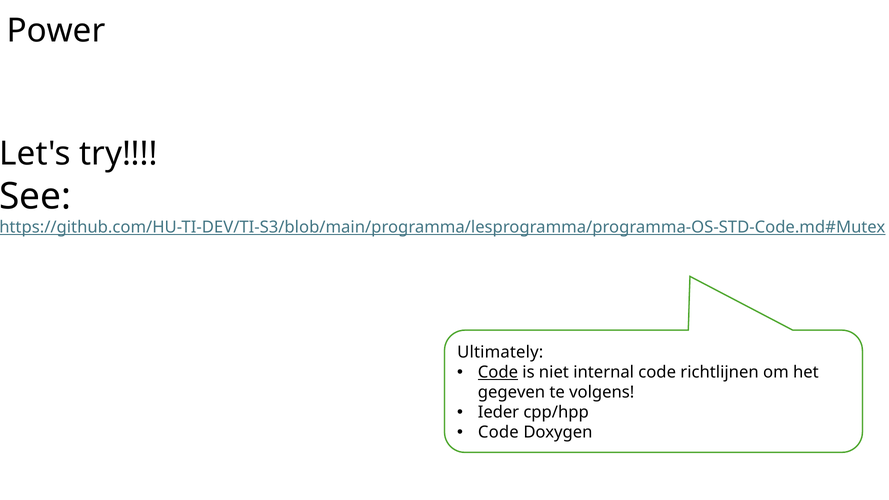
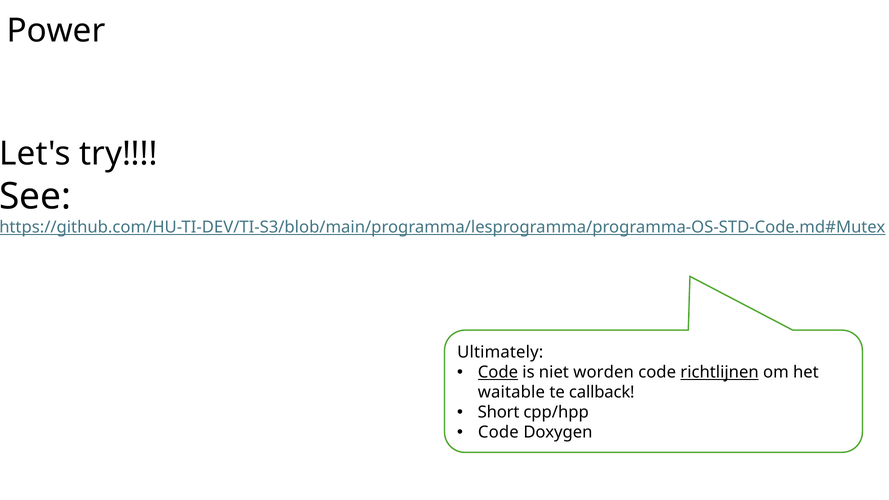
internal: internal -> worden
richtlijnen underline: none -> present
gegeven: gegeven -> waitable
volgens: volgens -> callback
Ieder: Ieder -> Short
